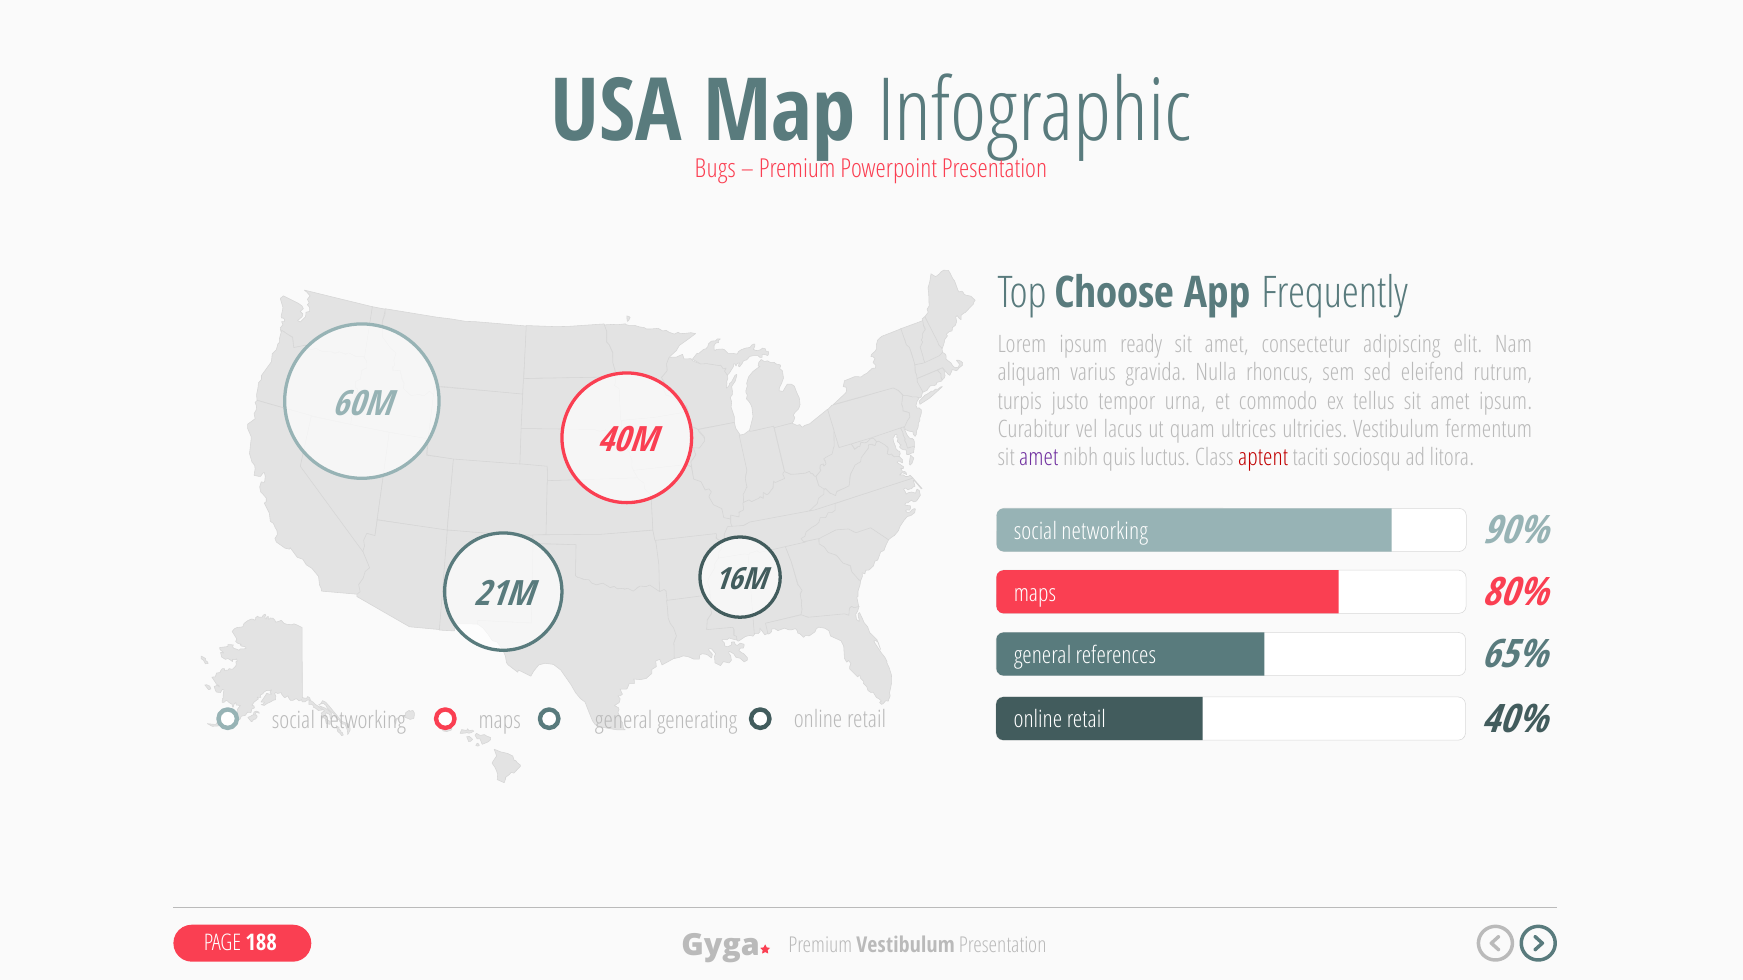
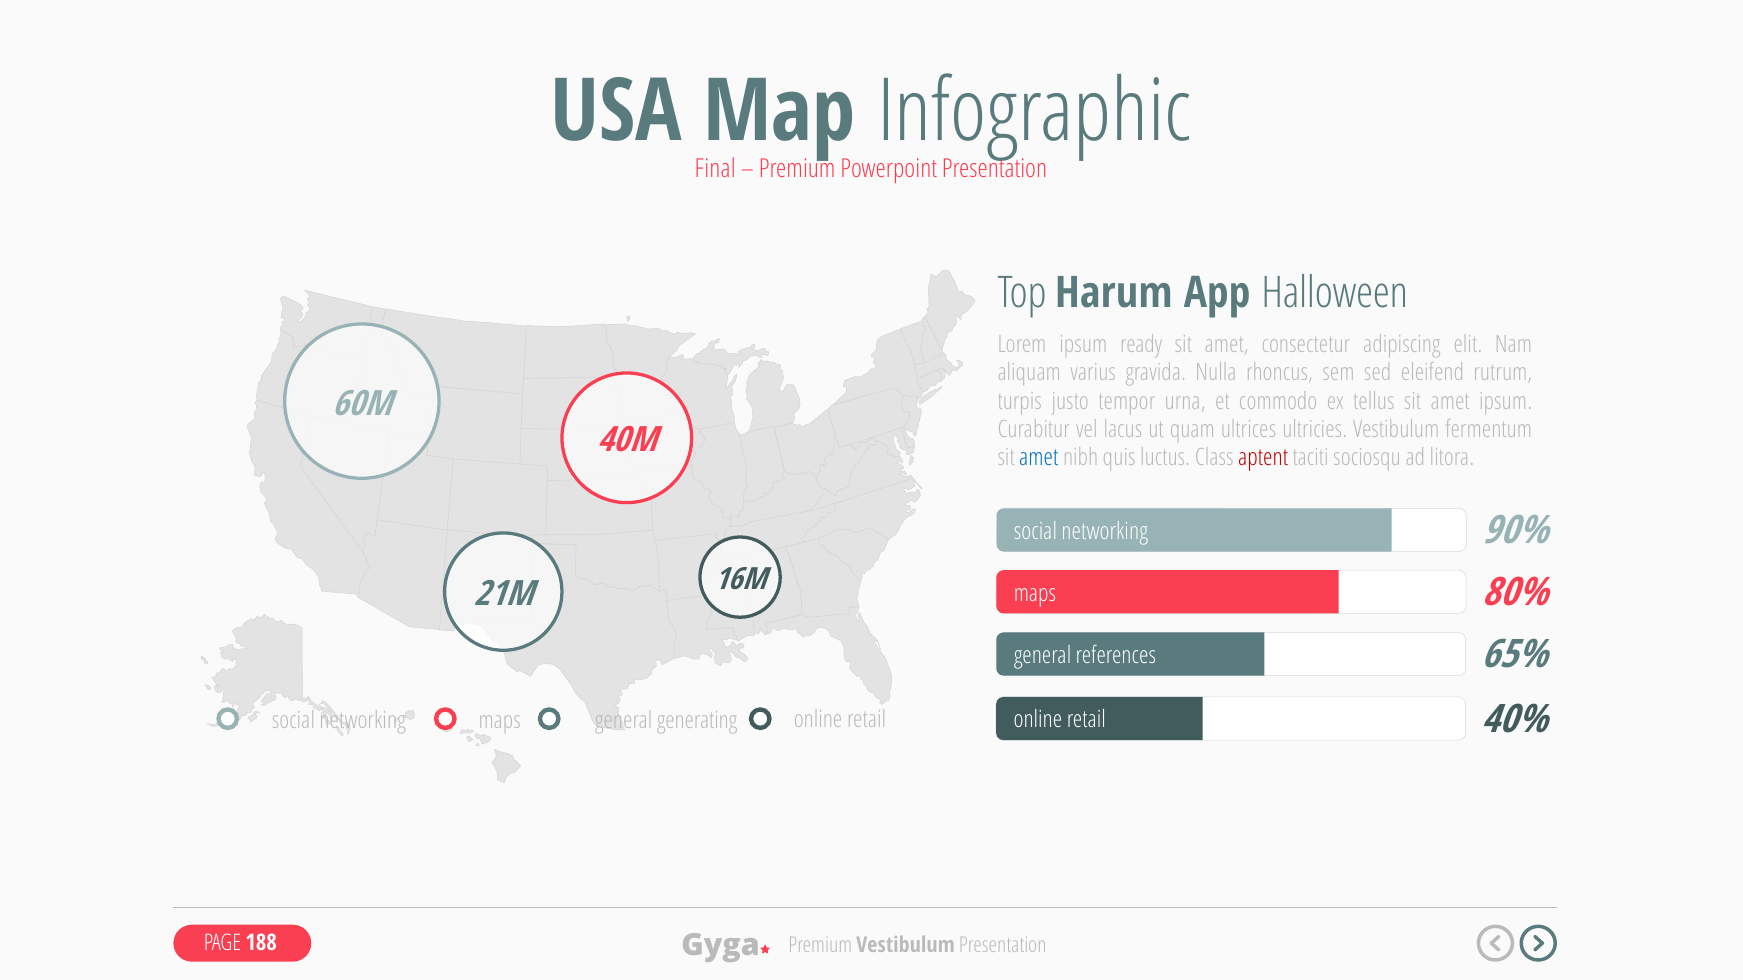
Bugs: Bugs -> Final
Choose: Choose -> Harum
Frequently: Frequently -> Halloween
amet at (1039, 458) colour: purple -> blue
